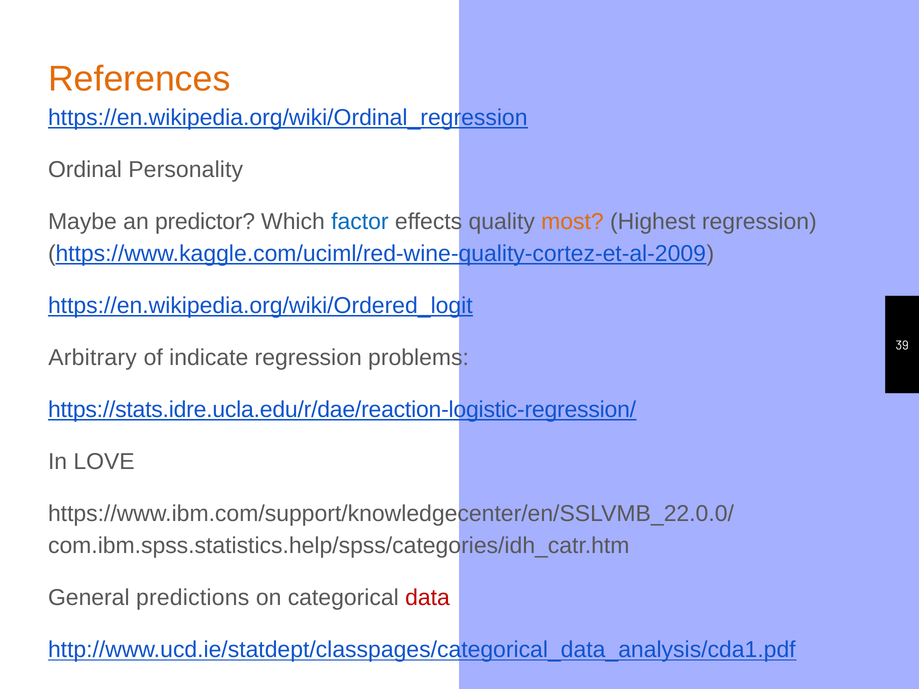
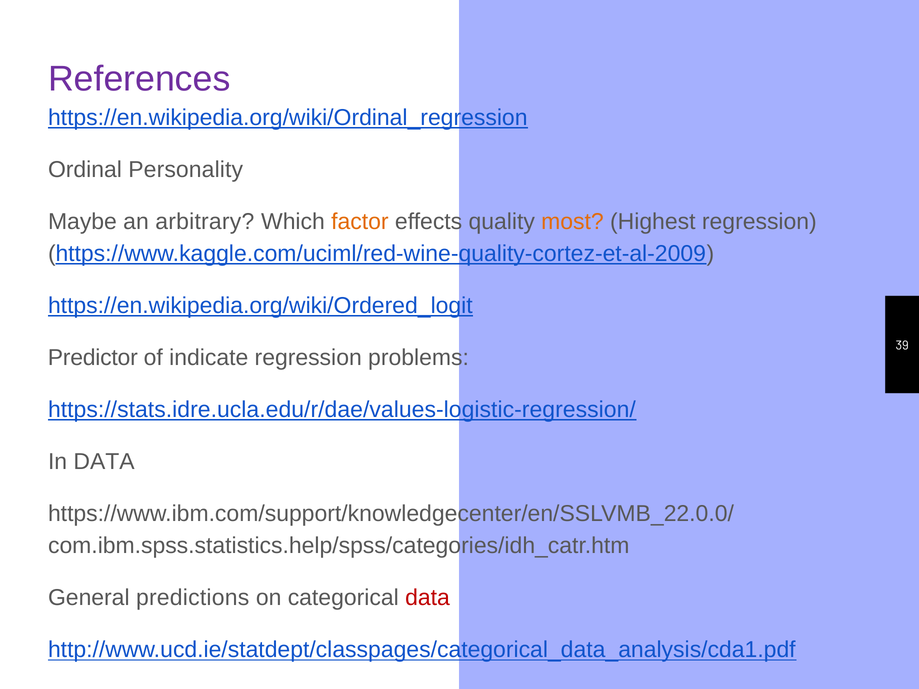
References colour: orange -> purple
predictor: predictor -> arbitrary
factor colour: blue -> orange
Arbitrary: Arbitrary -> Predictor
https://stats.idre.ucla.edu/r/dae/reaction-logistic-regression/: https://stats.idre.ucla.edu/r/dae/reaction-logistic-regression/ -> https://stats.idre.ucla.edu/r/dae/values-logistic-regression/
In LOVE: LOVE -> DATA
